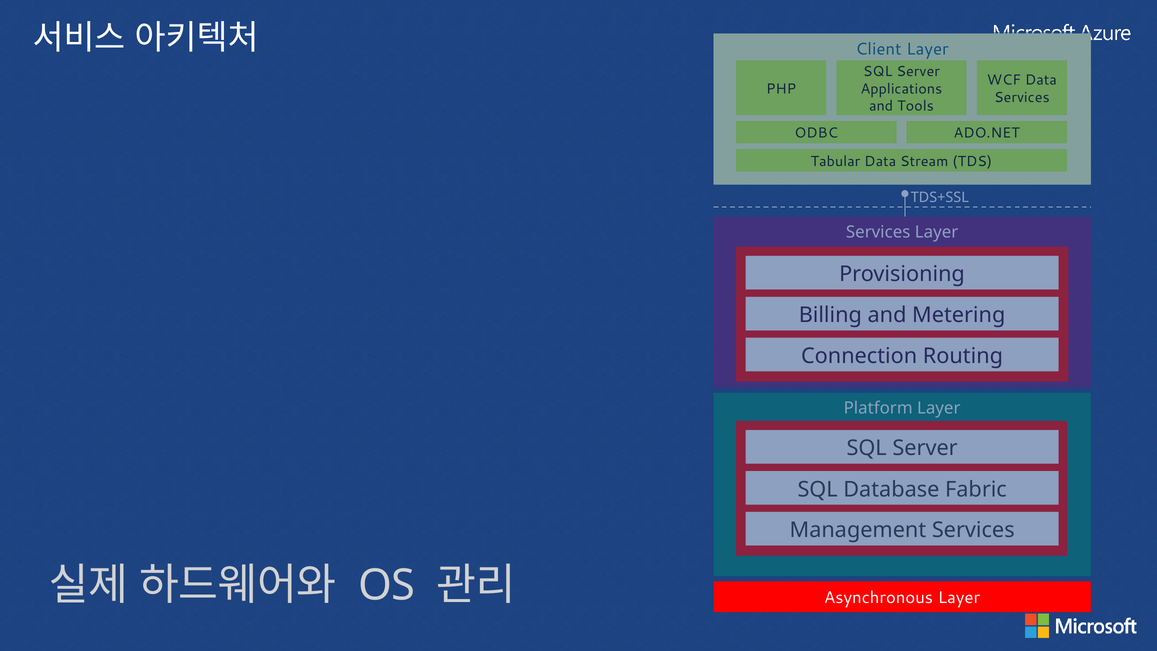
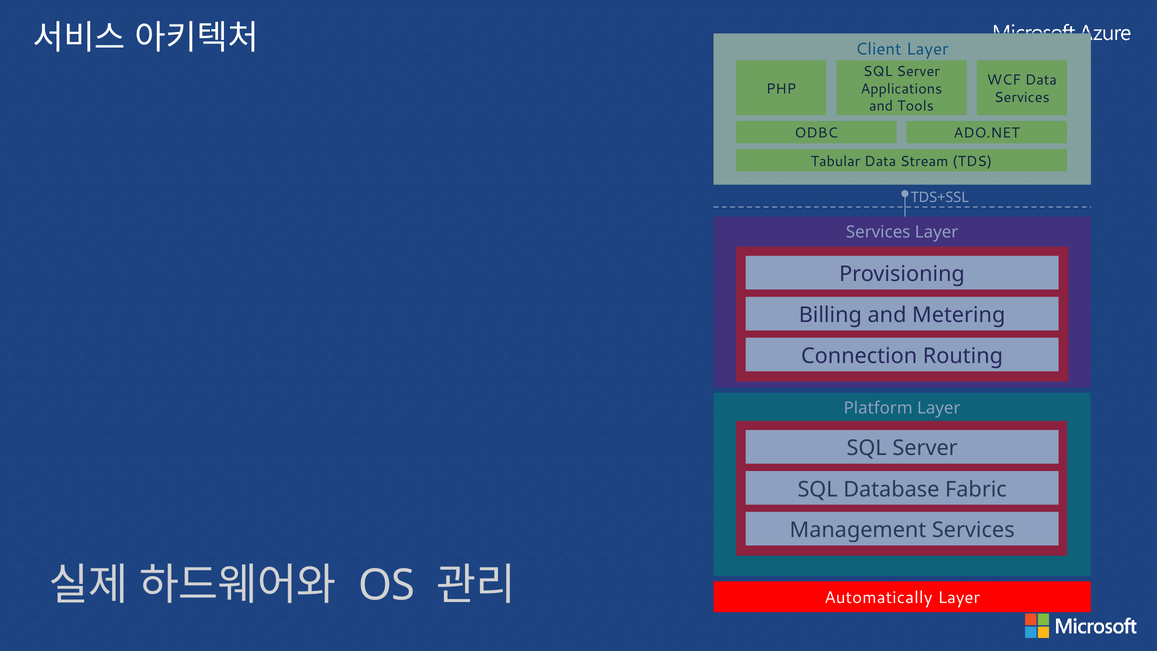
Asynchronous: Asynchronous -> Automatically
